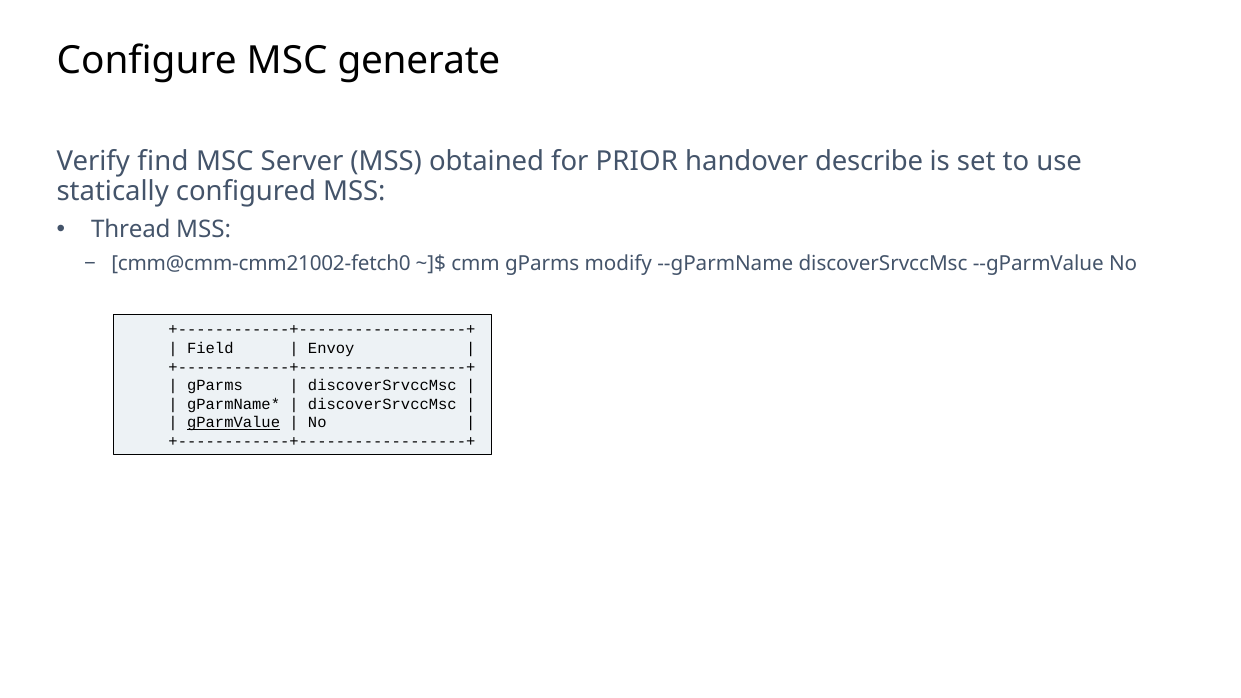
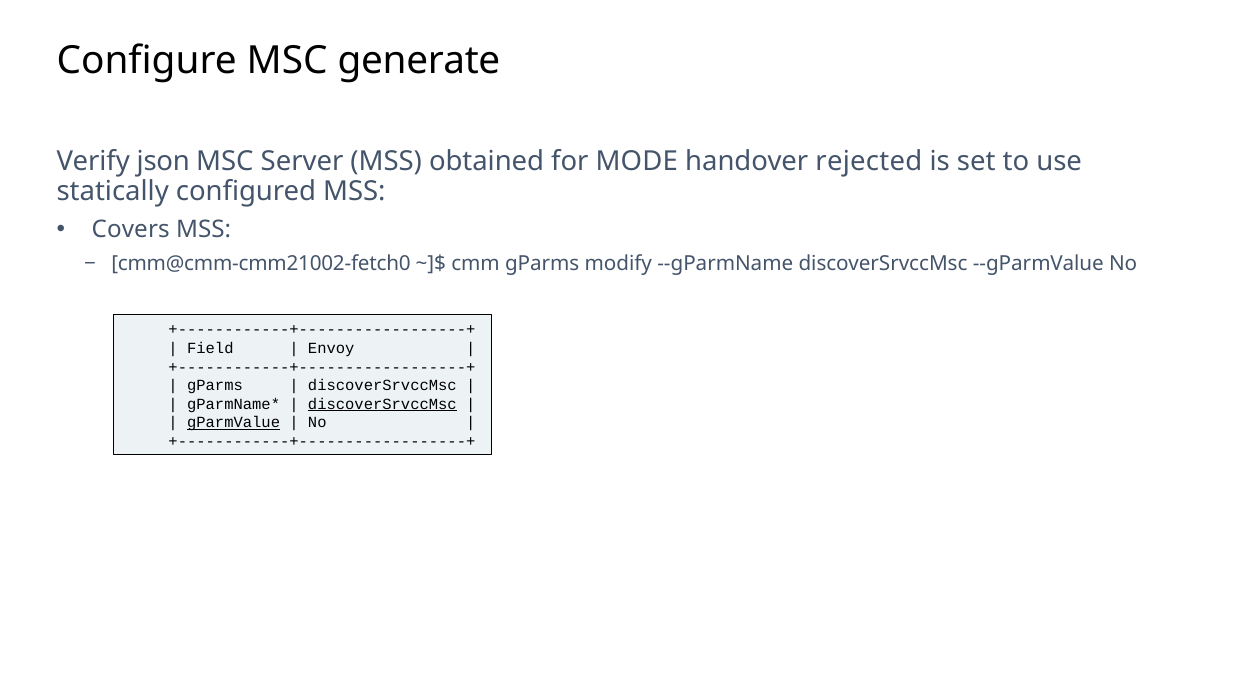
find: find -> json
PRIOR: PRIOR -> MODE
describe: describe -> rejected
Thread: Thread -> Covers
discoverSrvccMsc at (382, 404) underline: none -> present
